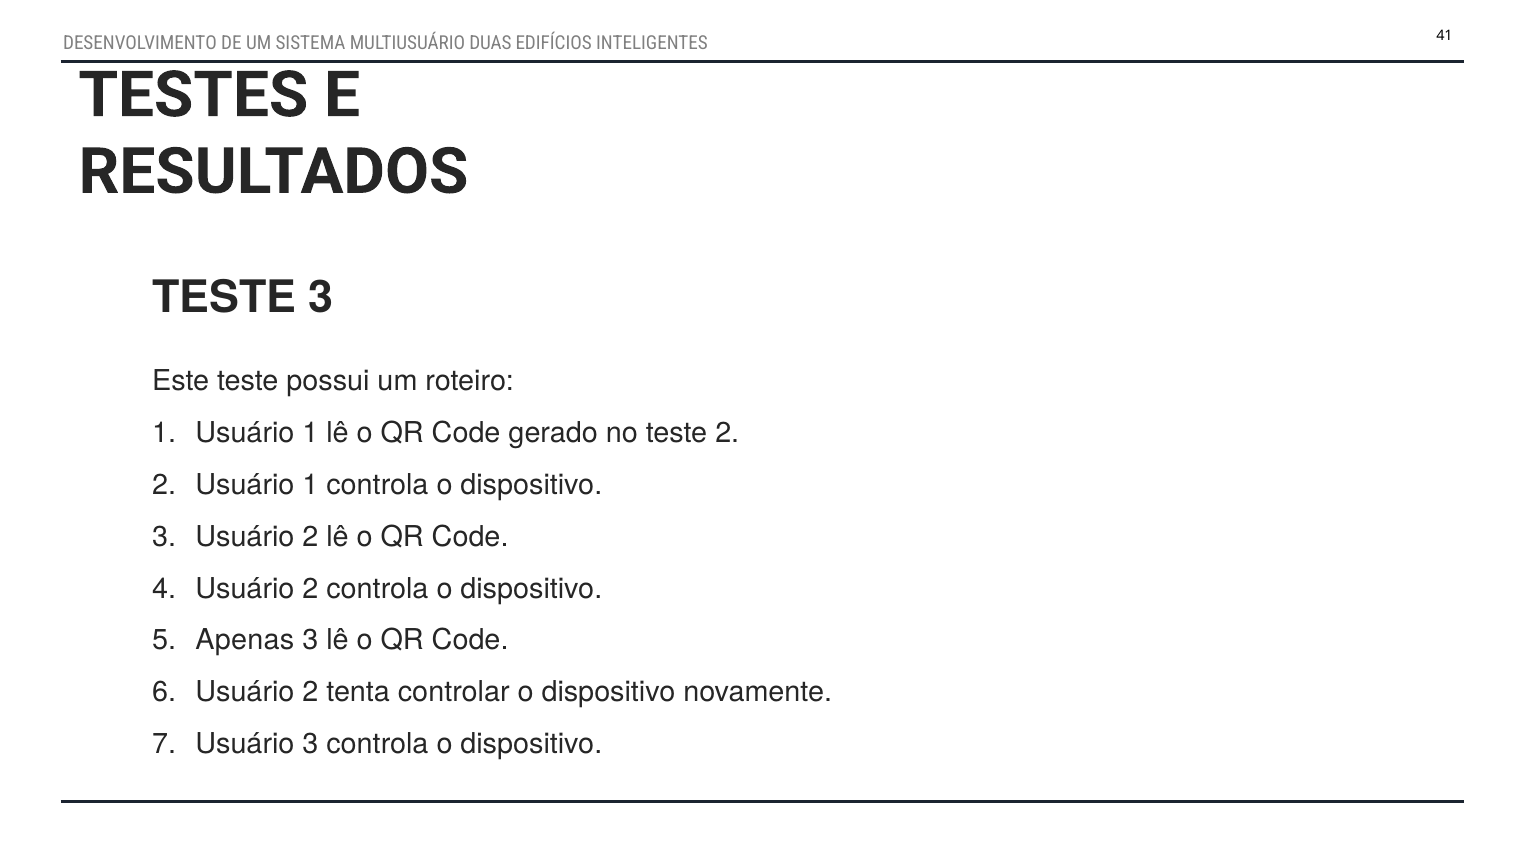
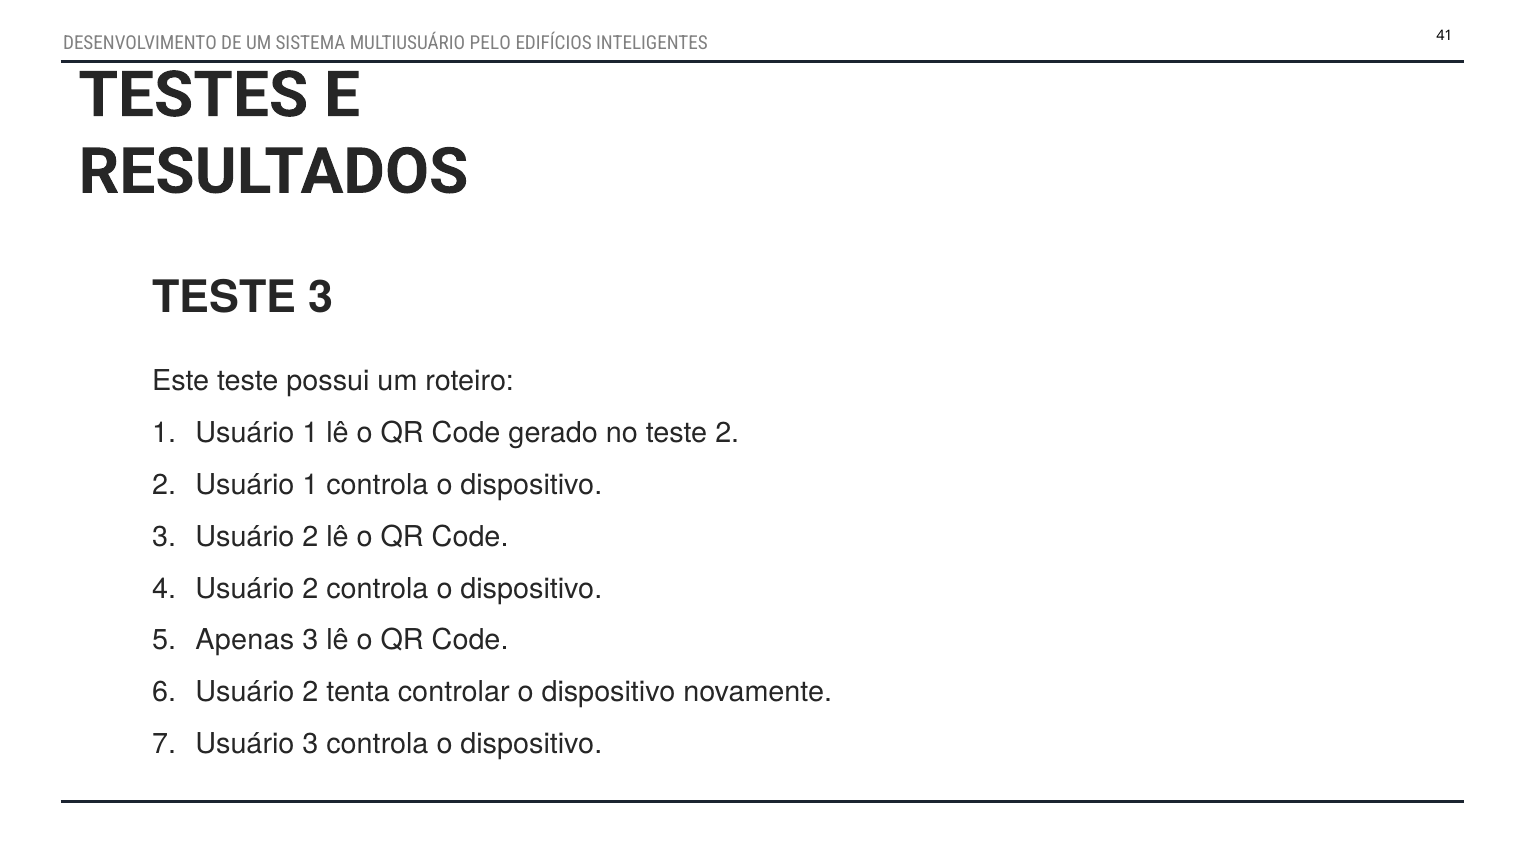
DUAS: DUAS -> PELO
